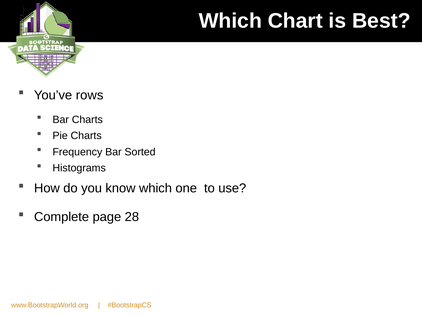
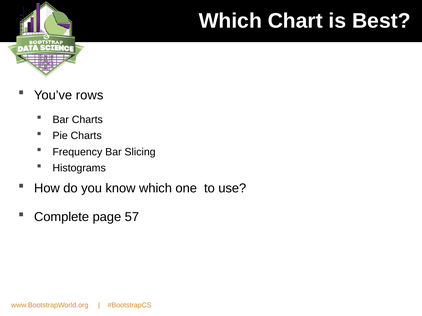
Sorted: Sorted -> Slicing
28: 28 -> 57
